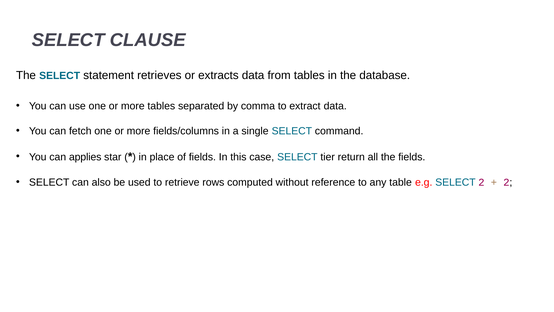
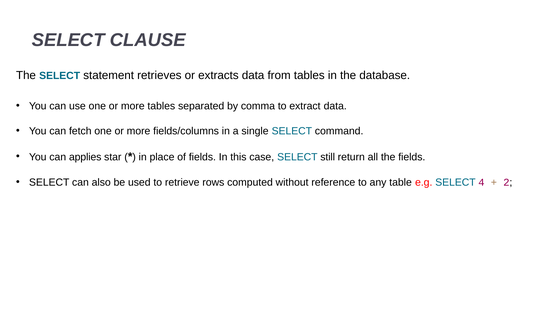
tier: tier -> still
SELECT 2: 2 -> 4
